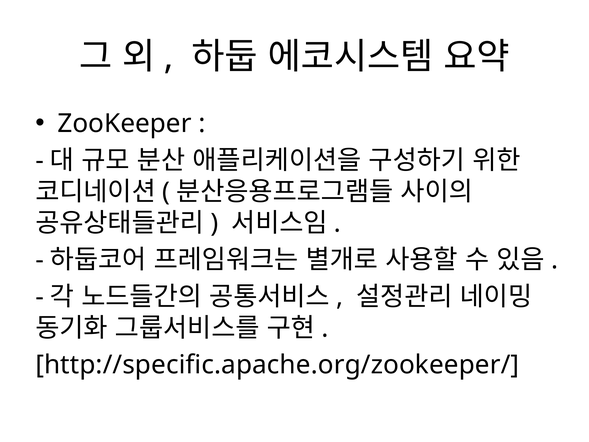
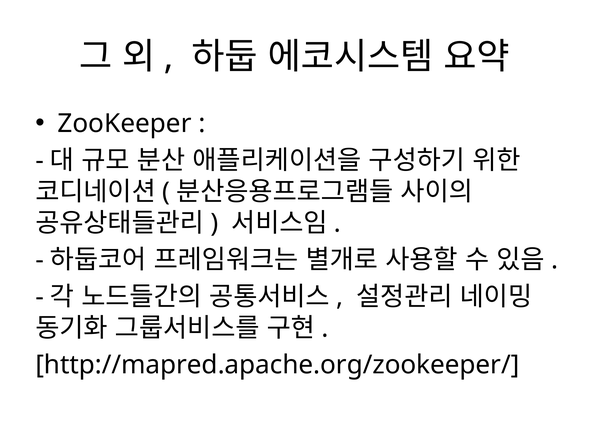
http://specific.apache.org/zookeeper/: http://specific.apache.org/zookeeper/ -> http://mapred.apache.org/zookeeper/
